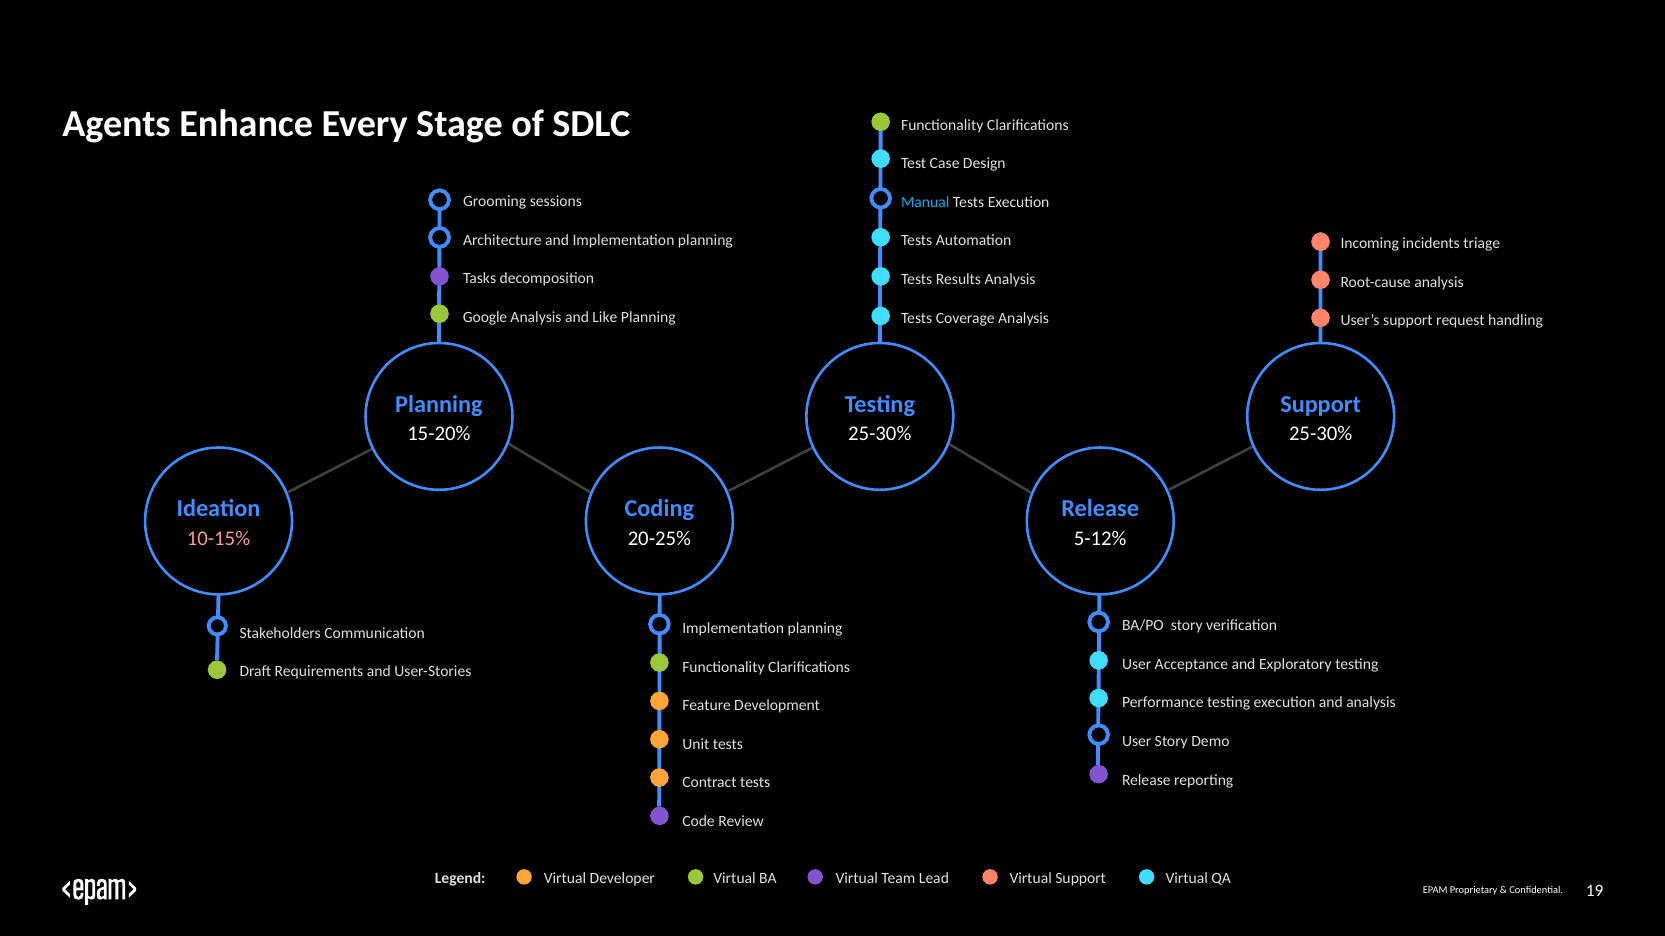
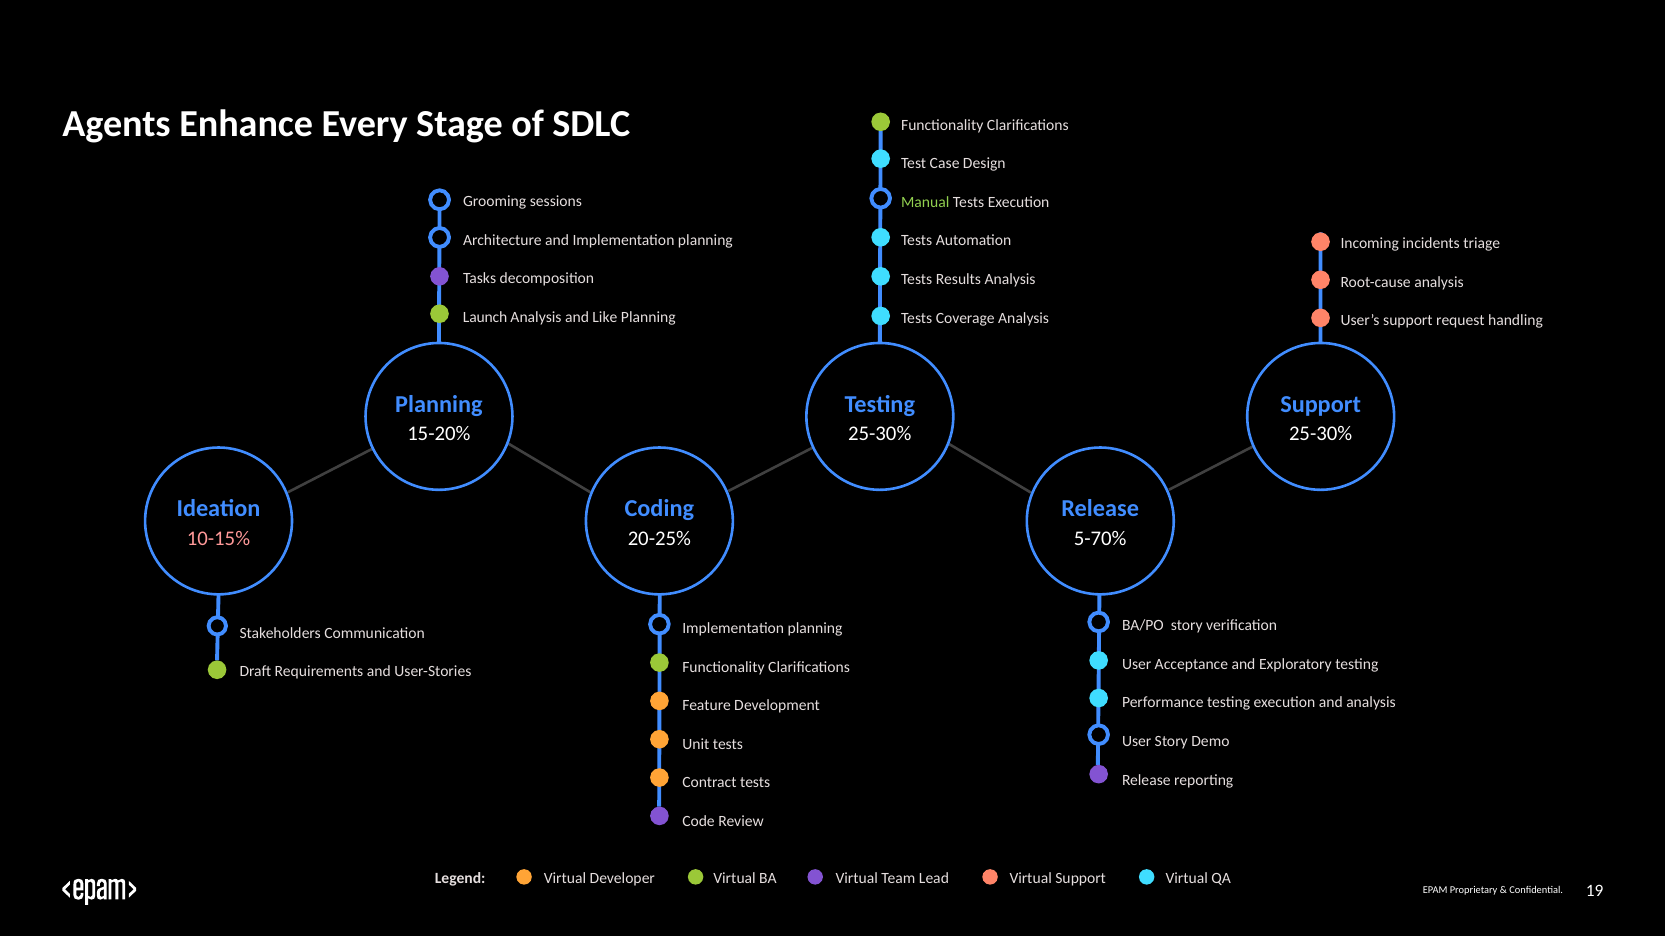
Manual colour: light blue -> light green
Google: Google -> Launch
5-12%: 5-12% -> 5-70%
